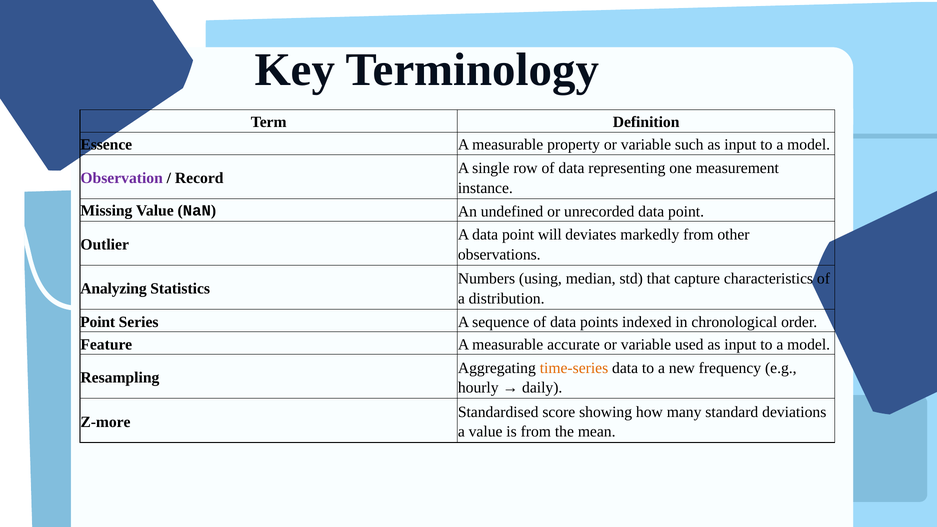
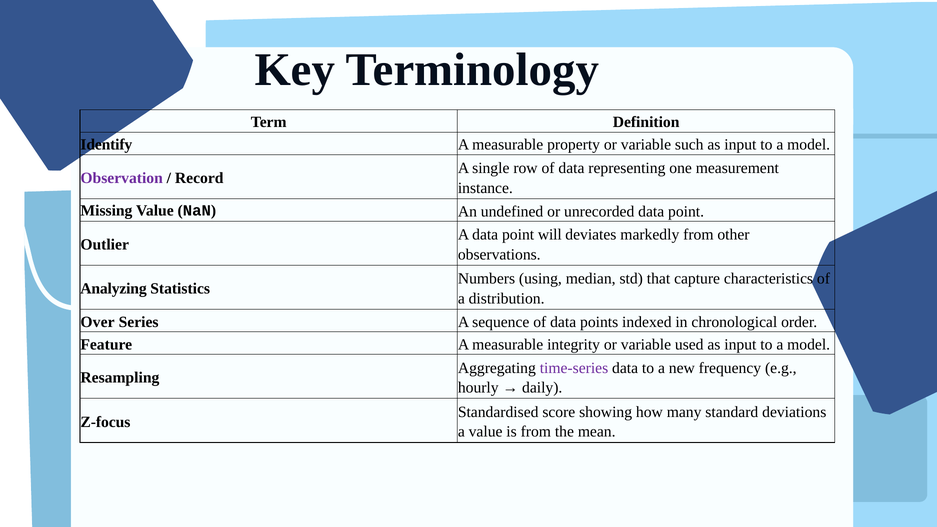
Essence: Essence -> Identify
Point at (98, 322): Point -> Over
accurate: accurate -> integrity
time‑series colour: orange -> purple
Z‑more: Z‑more -> Z‑focus
